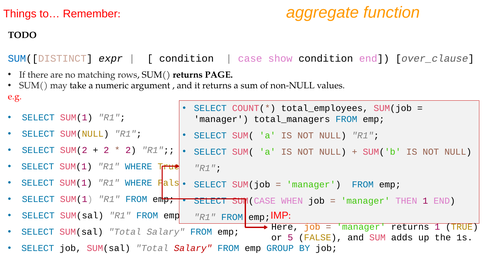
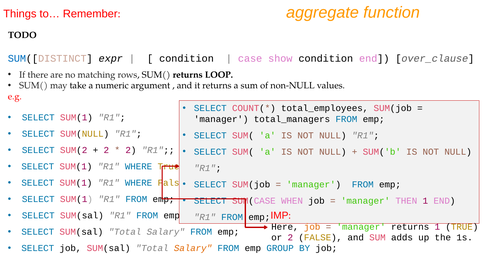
PAGE: PAGE -> LOOP
or 5: 5 -> 2
Salary at (193, 248) colour: red -> orange
